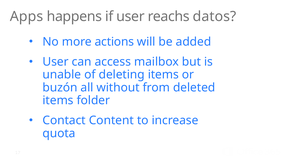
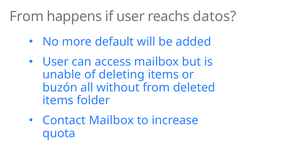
Apps at (27, 16): Apps -> From
actions: actions -> default
Contact Content: Content -> Mailbox
